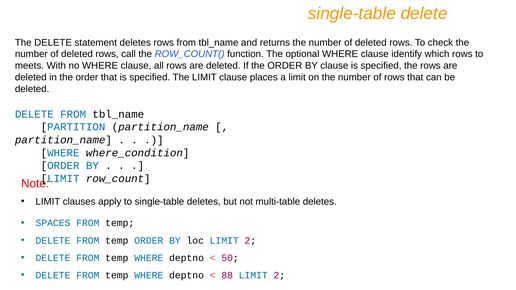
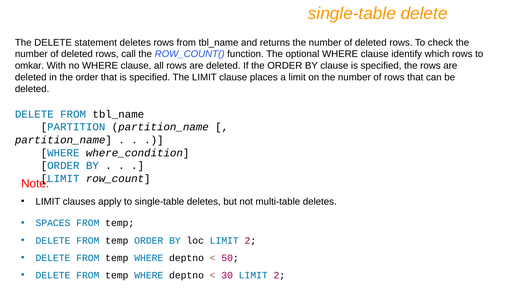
meets: meets -> omkar
88: 88 -> 30
